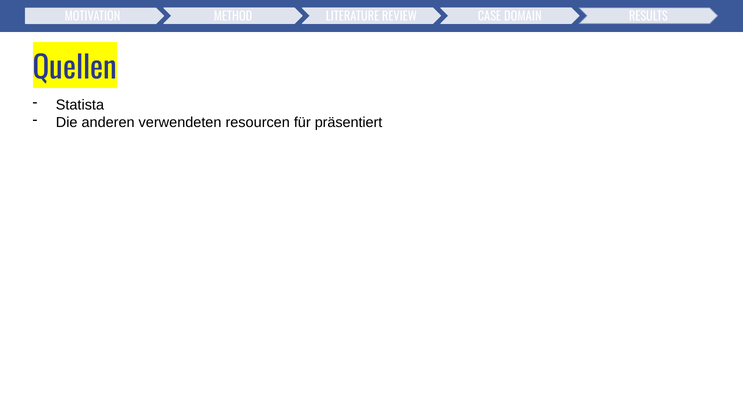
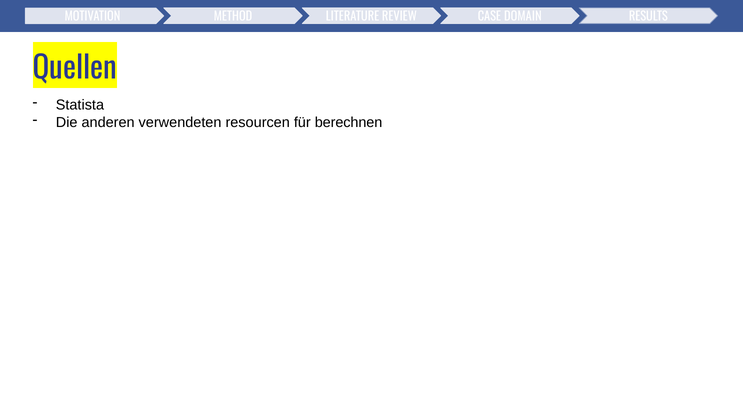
präsentiert: präsentiert -> berechnen
